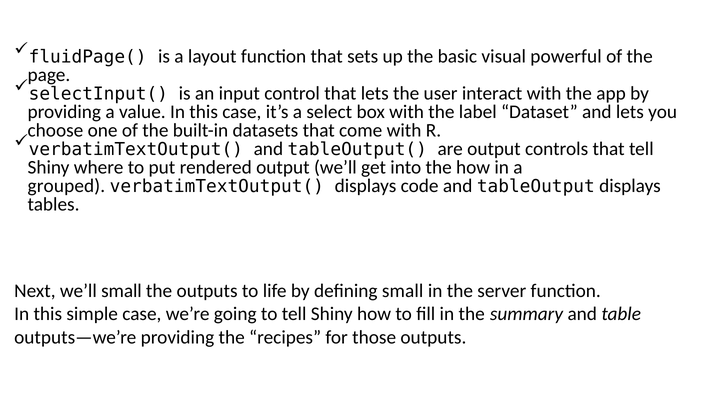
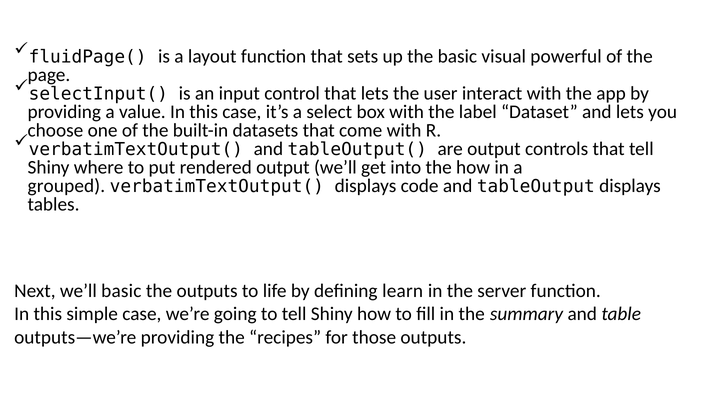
we’ll small: small -> basic
defining small: small -> learn
